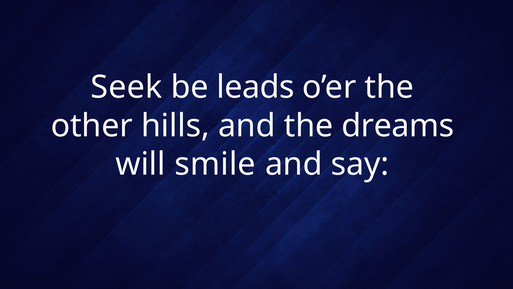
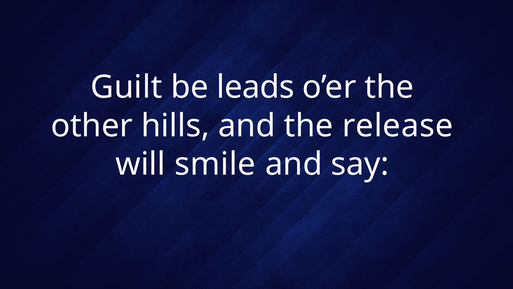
Seek: Seek -> Guilt
dreams: dreams -> release
